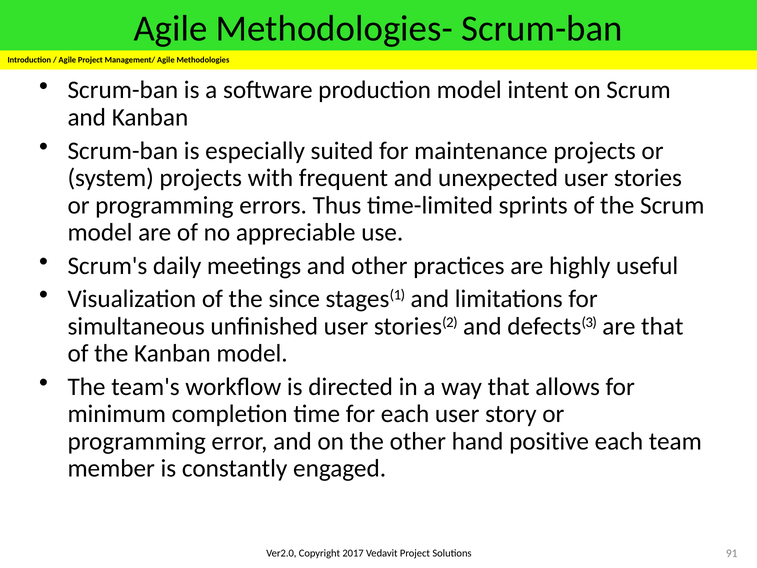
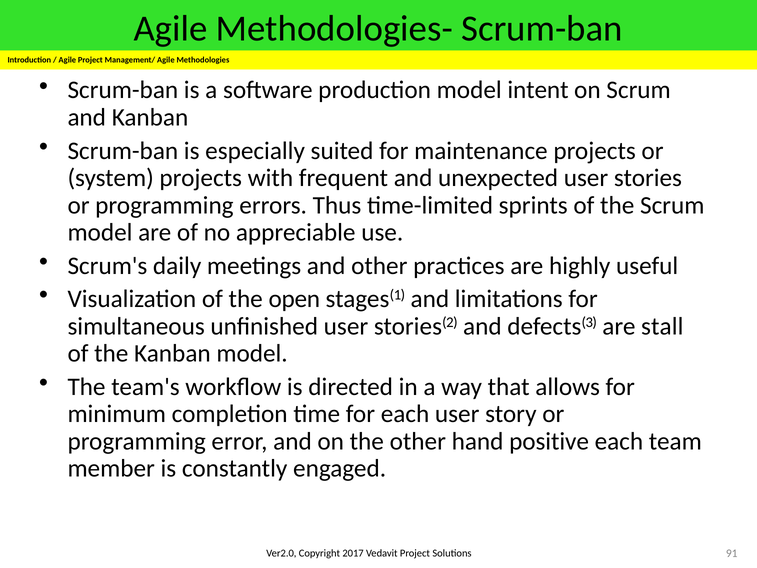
since: since -> open
are that: that -> stall
